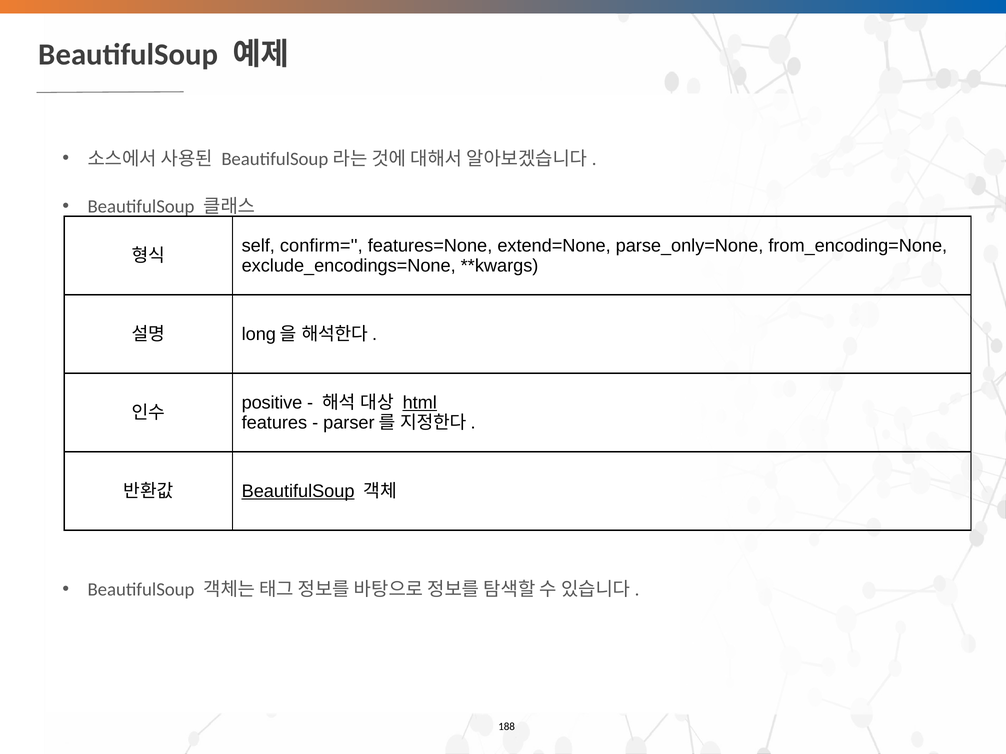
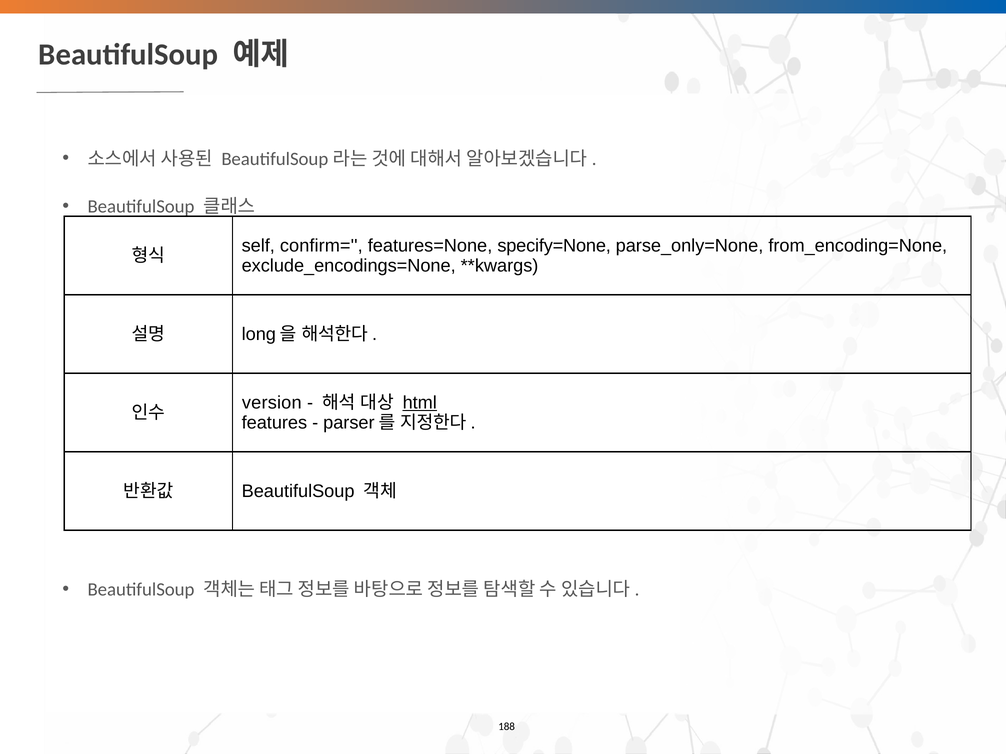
extend=None: extend=None -> specify=None
positive: positive -> version
BeautifulSoup at (298, 492) underline: present -> none
